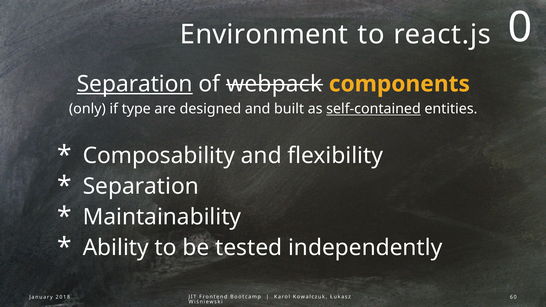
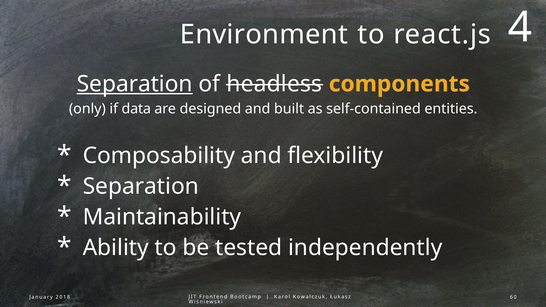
0: 0 -> 4
webpack: webpack -> headless
type: type -> data
self-contained underline: present -> none
